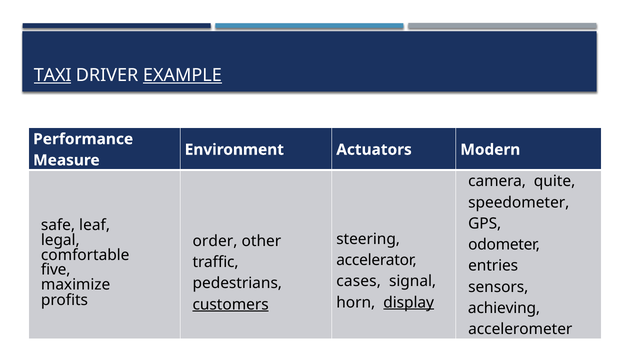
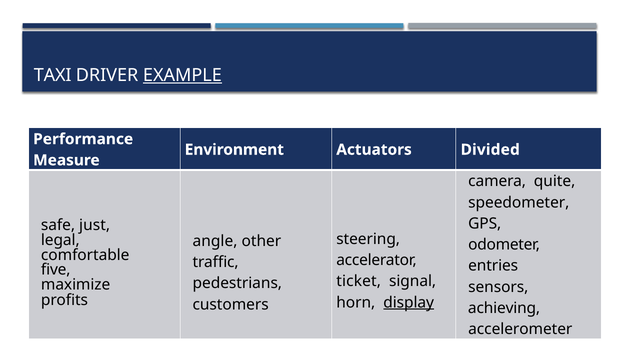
TAXI underline: present -> none
Modern: Modern -> Divided
leaf: leaf -> just
order: order -> angle
cases: cases -> ticket
customers underline: present -> none
